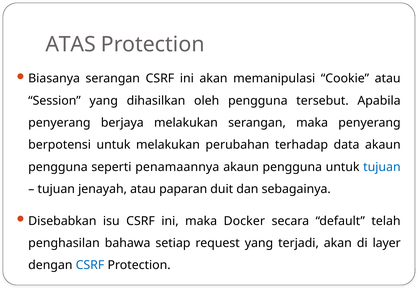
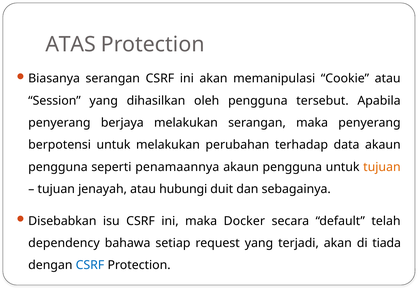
tujuan at (382, 167) colour: blue -> orange
paparan: paparan -> hubungi
penghasilan: penghasilan -> dependency
layer: layer -> tiada
